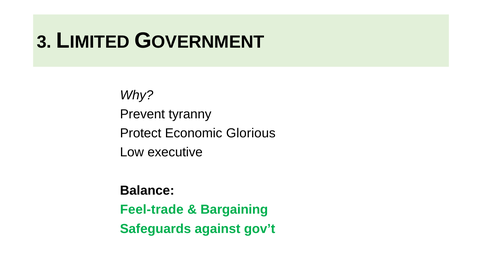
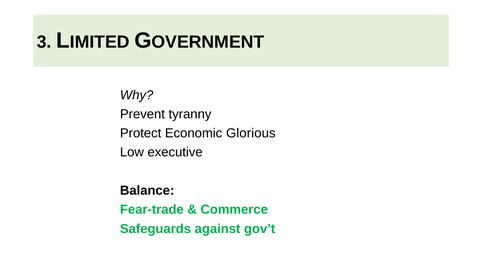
Feel-trade: Feel-trade -> Fear-trade
Bargaining: Bargaining -> Commerce
